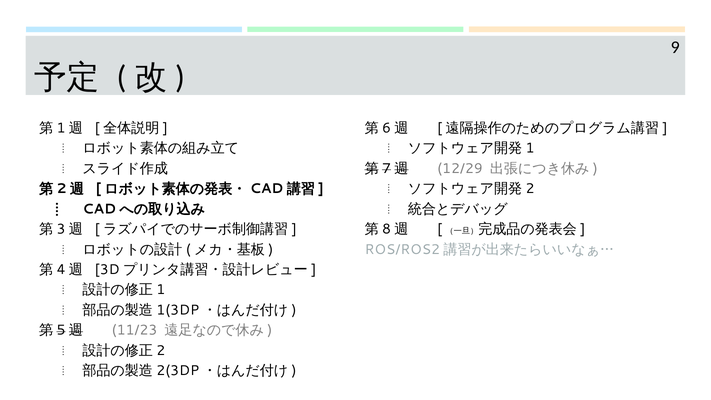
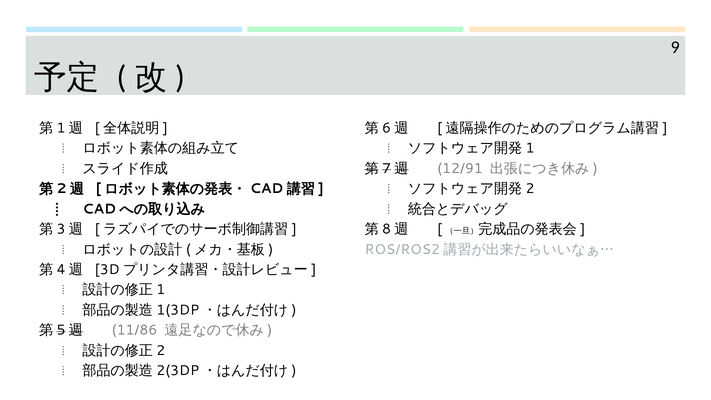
12/29: 12/29 -> 12/91
11/23: 11/23 -> 11/86
